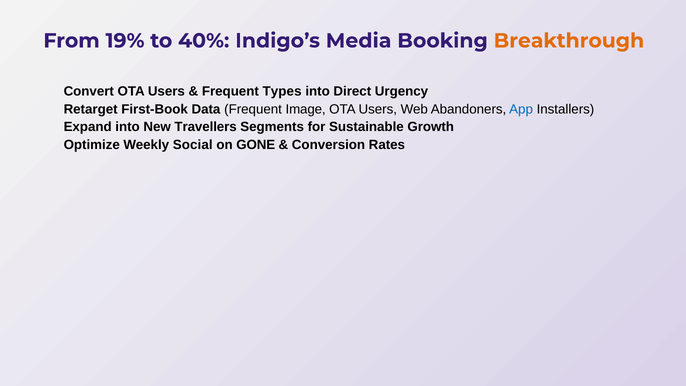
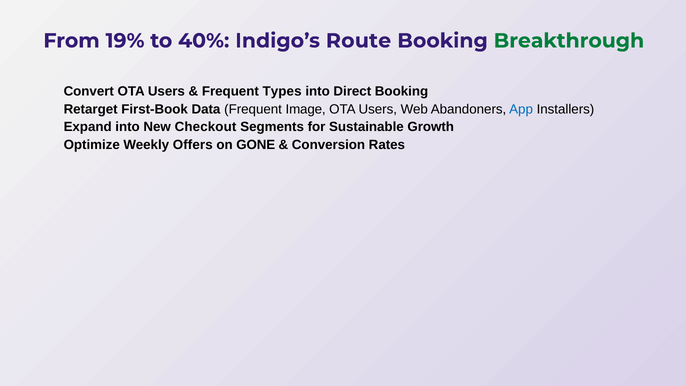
Media: Media -> Route
Breakthrough colour: orange -> green
Direct Urgency: Urgency -> Booking
Travellers: Travellers -> Checkout
Social: Social -> Offers
